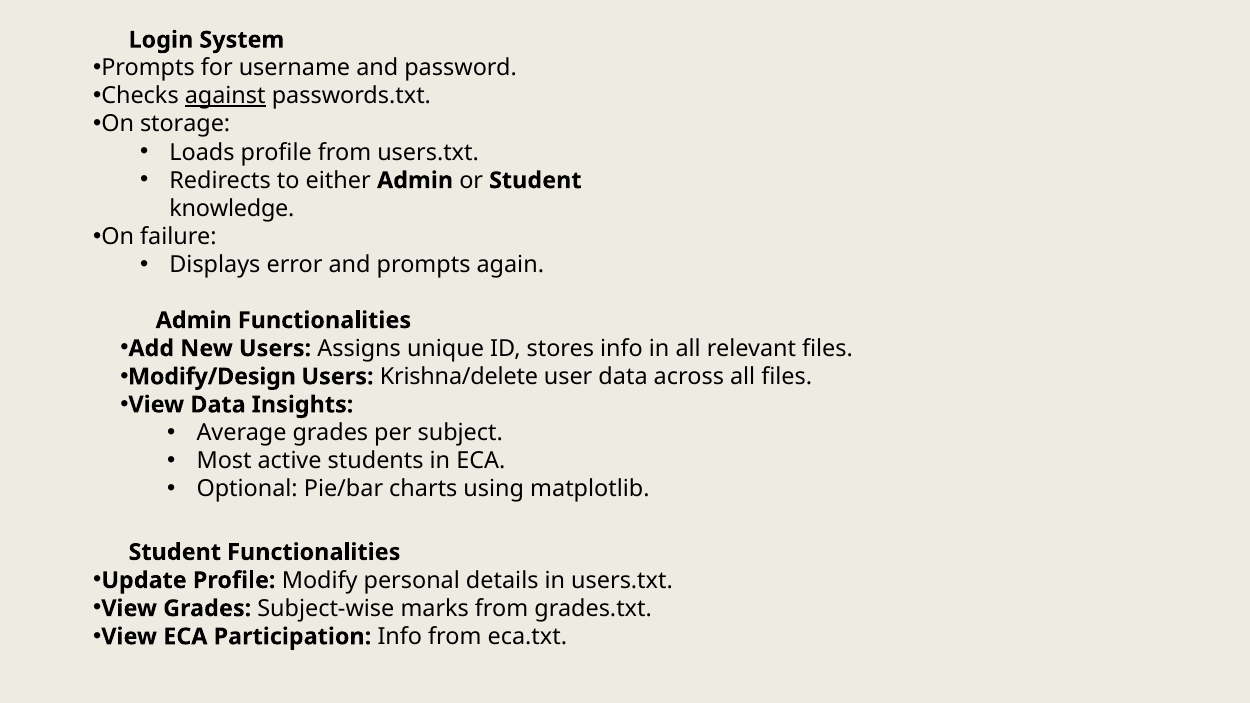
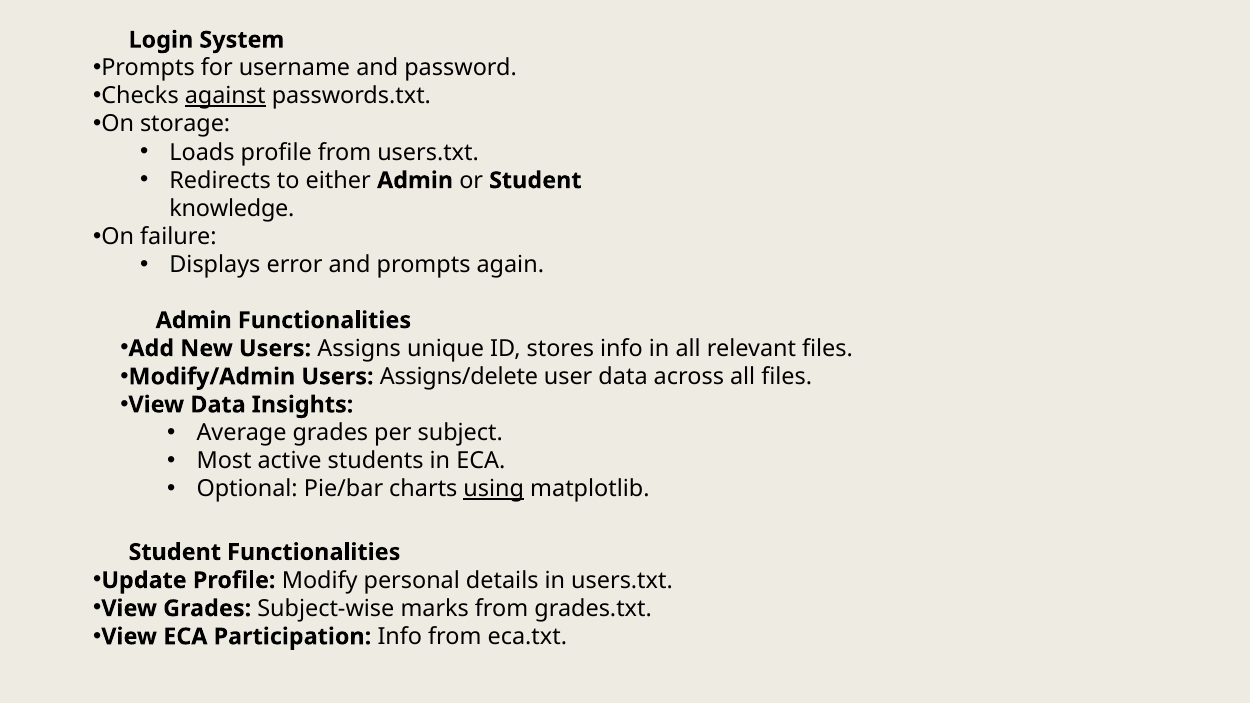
Modify/Design: Modify/Design -> Modify/Admin
Krishna/delete: Krishna/delete -> Assigns/delete
using underline: none -> present
